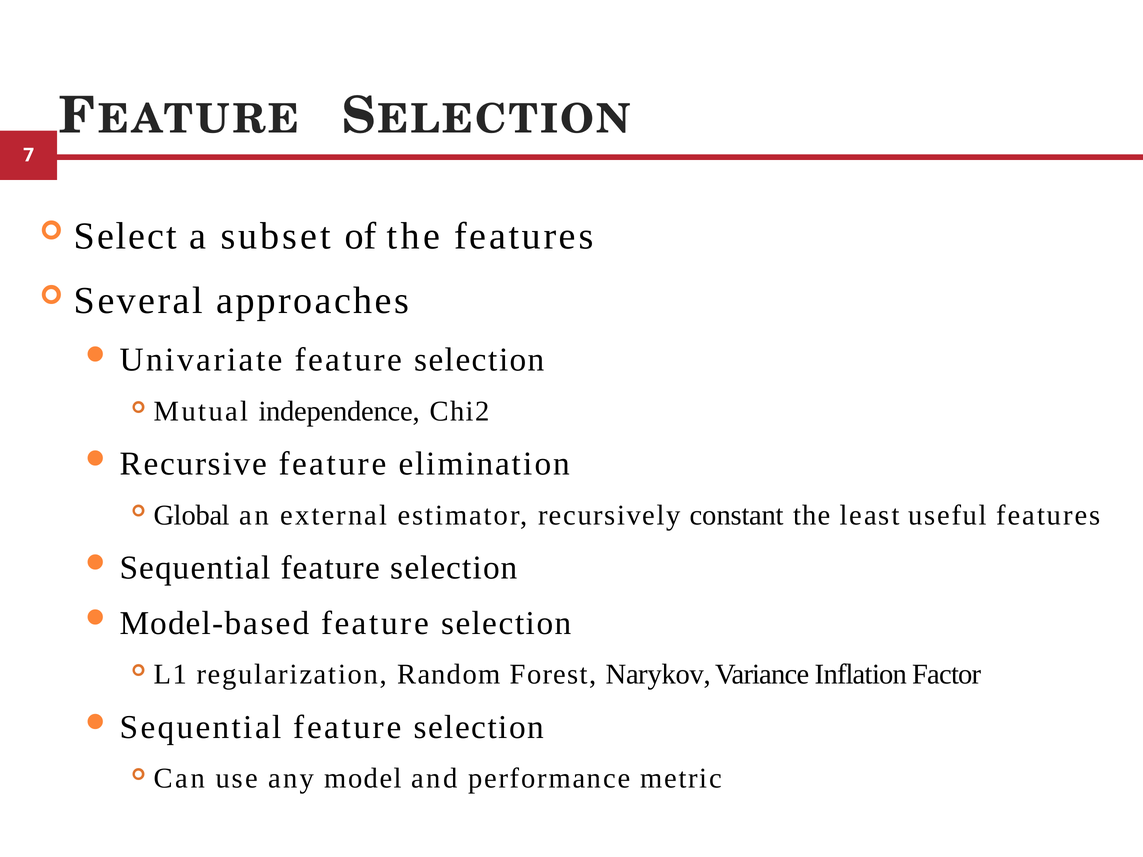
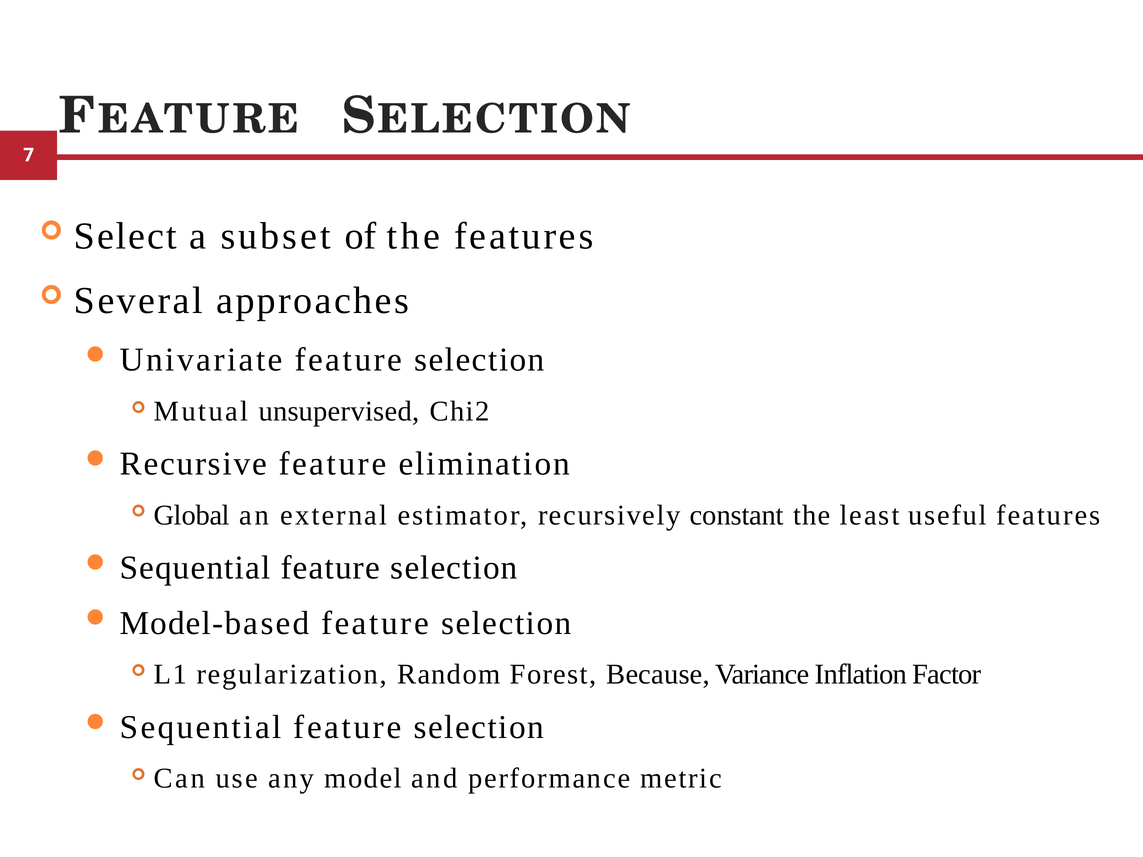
independence: independence -> unsupervised
Narykov: Narykov -> Because
